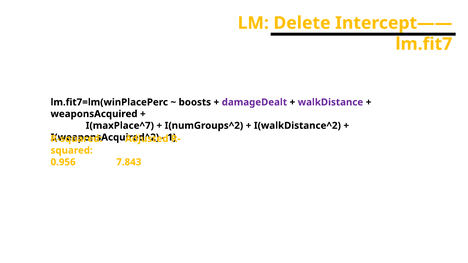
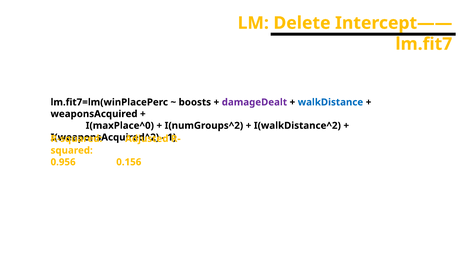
walkDistance colour: purple -> blue
I(maxPlace^7: I(maxPlace^7 -> I(maxPlace^0
7.843: 7.843 -> 0.156
